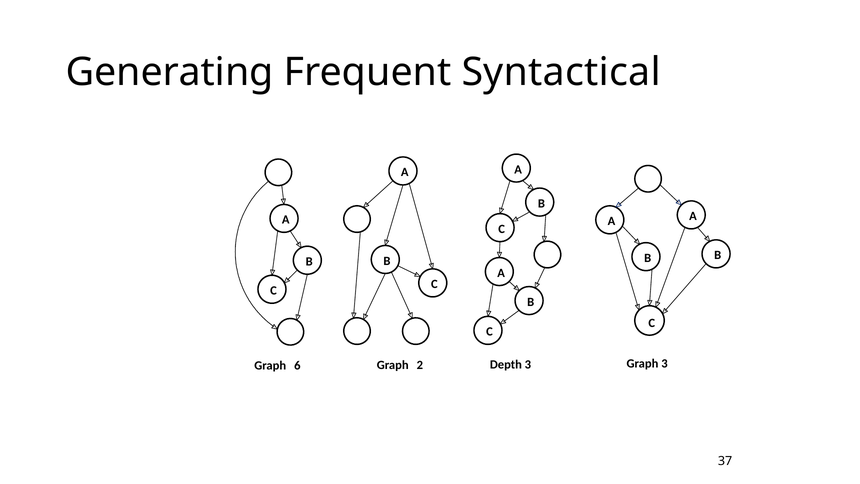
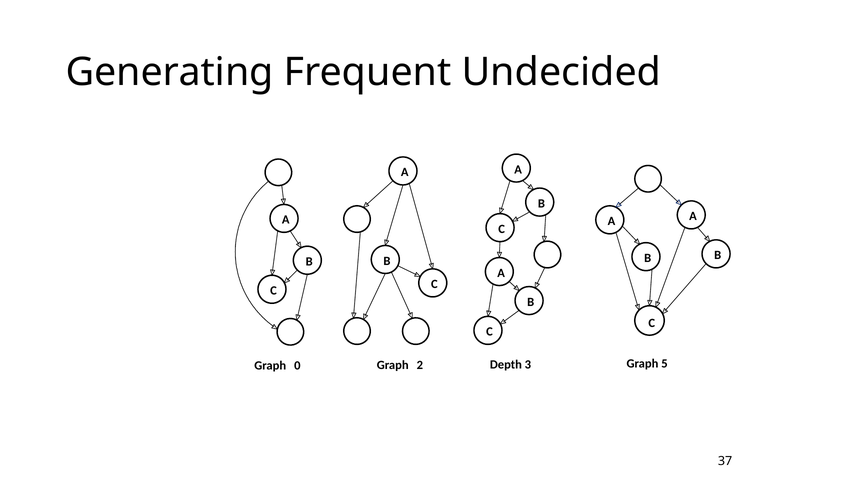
Syntactical: Syntactical -> Undecided
Graph 3: 3 -> 5
6: 6 -> 0
